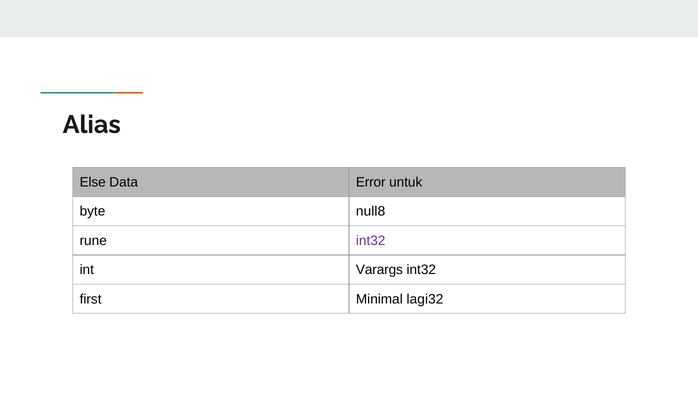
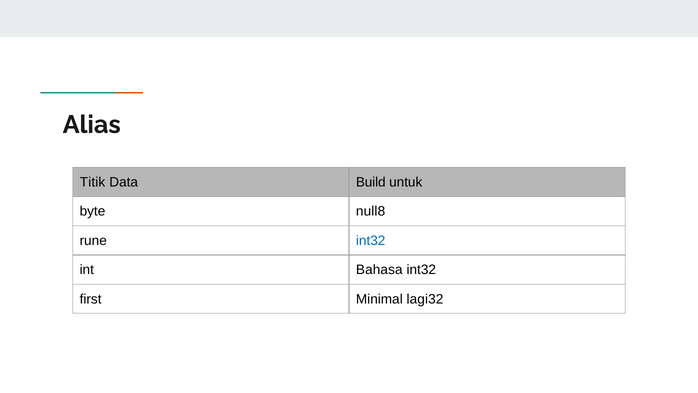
Else: Else -> Titik
Error: Error -> Build
int32 at (371, 240) colour: purple -> blue
Varargs: Varargs -> Bahasa
